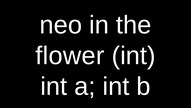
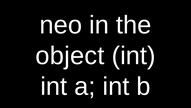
flower: flower -> object
